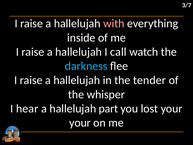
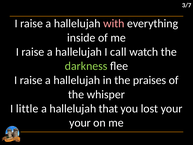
darkness colour: light blue -> light green
tender: tender -> praises
hear: hear -> little
part: part -> that
